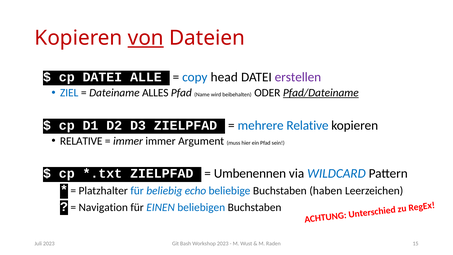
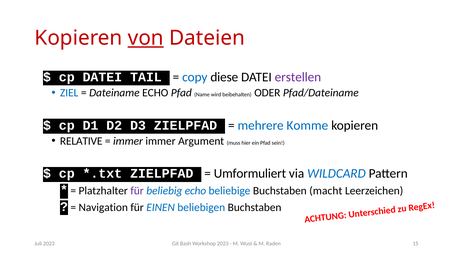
ALLE: ALLE -> TAIL
head: head -> diese
Dateiname ALLES: ALLES -> ECHO
Pfad/Dateiname underline: present -> none
mehrere Relative: Relative -> Komme
Umbenennen: Umbenennen -> Umformuliert
für at (137, 191) colour: blue -> purple
haben: haben -> macht
